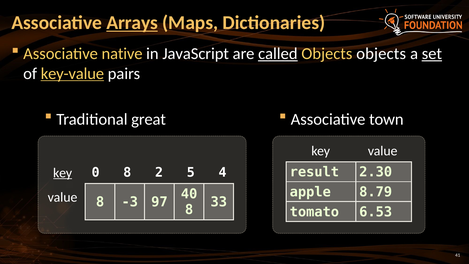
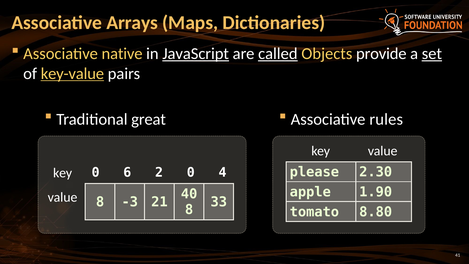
Arrays underline: present -> none
JavaScript underline: none -> present
Objects objects: objects -> provide
town: town -> rules
result: result -> please
0 8: 8 -> 6
2 5: 5 -> 0
key at (63, 173) underline: present -> none
8.79: 8.79 -> 1.90
97: 97 -> 21
6.53: 6.53 -> 8.80
